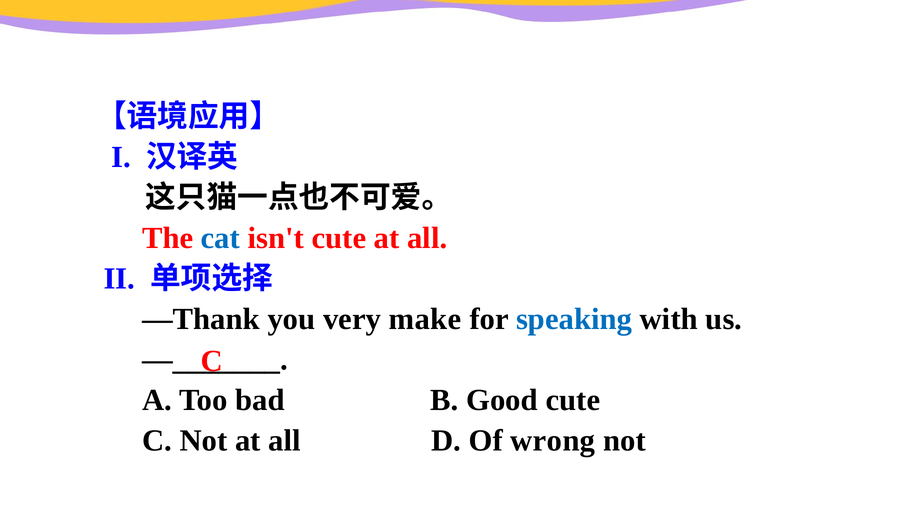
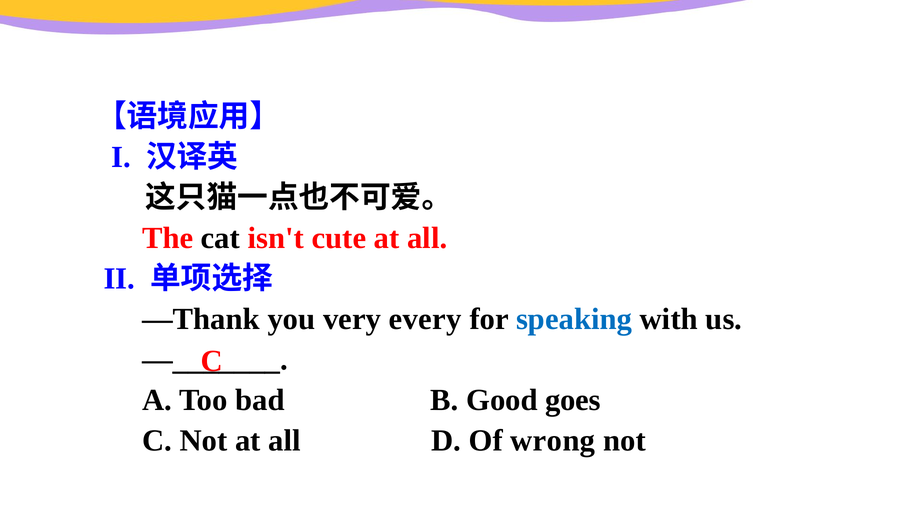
cat colour: blue -> black
make: make -> every
Good cute: cute -> goes
